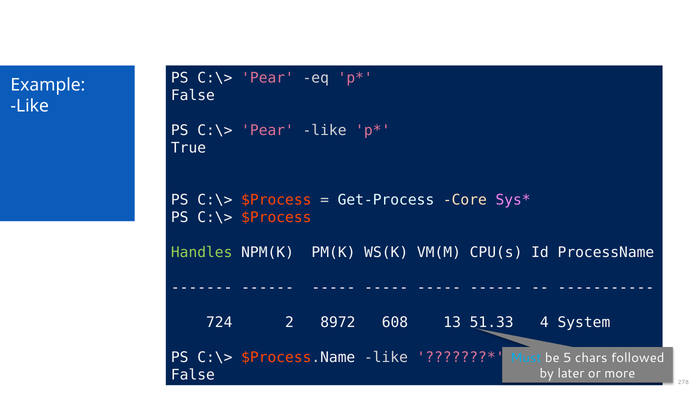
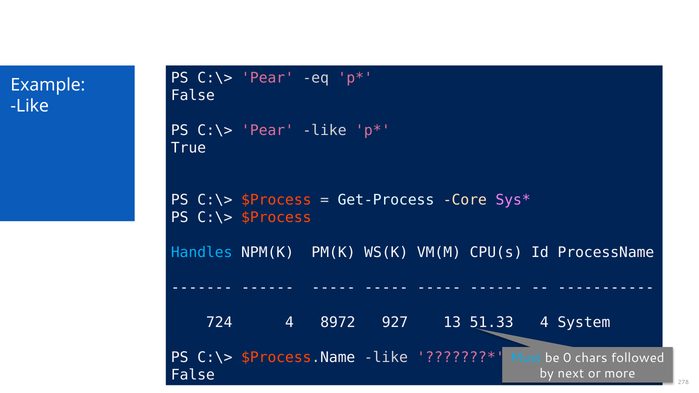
Handles colour: light green -> light blue
724 2: 2 -> 4
608: 608 -> 927
5: 5 -> 0
later: later -> next
